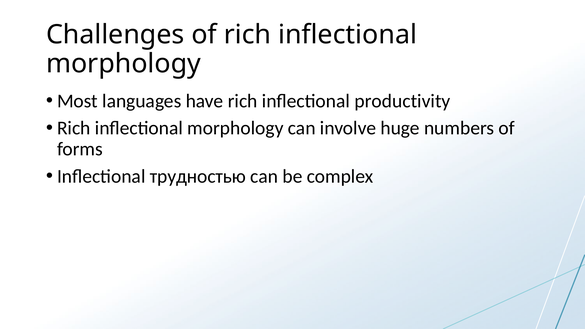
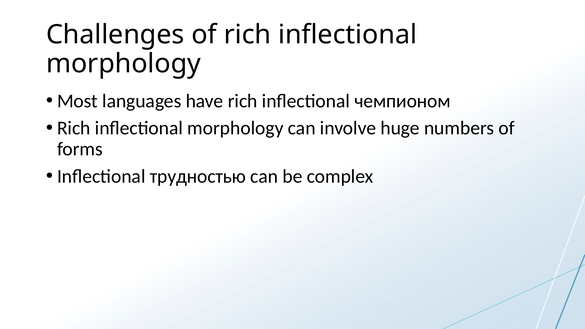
productivity: productivity -> чемпионом
